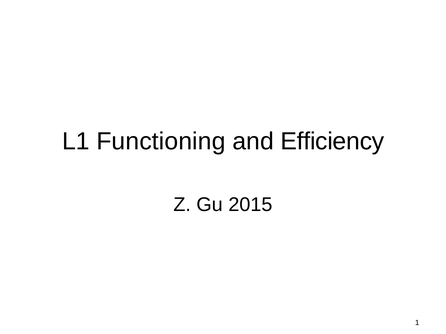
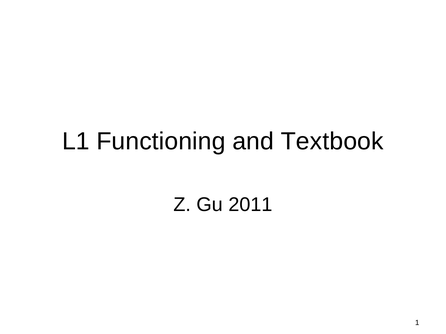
Efficiency: Efficiency -> Textbook
2015: 2015 -> 2011
